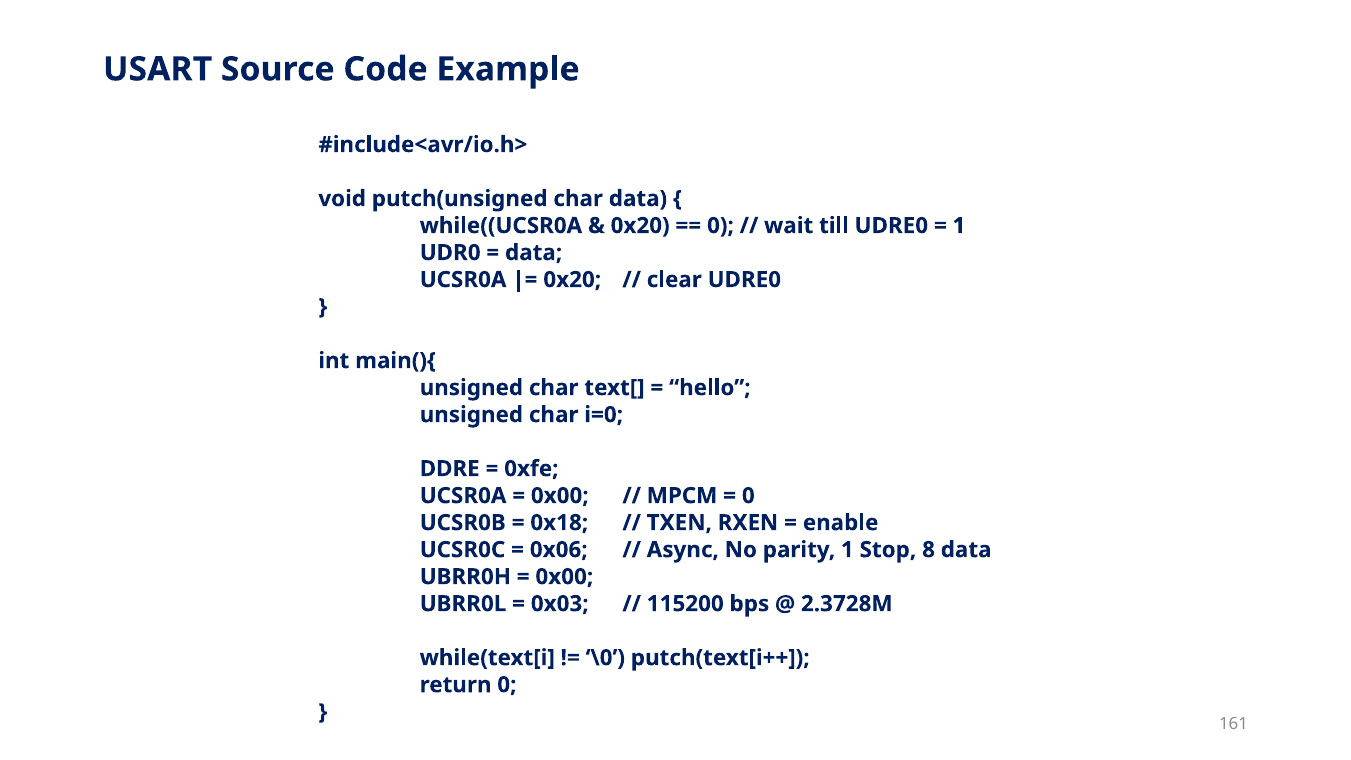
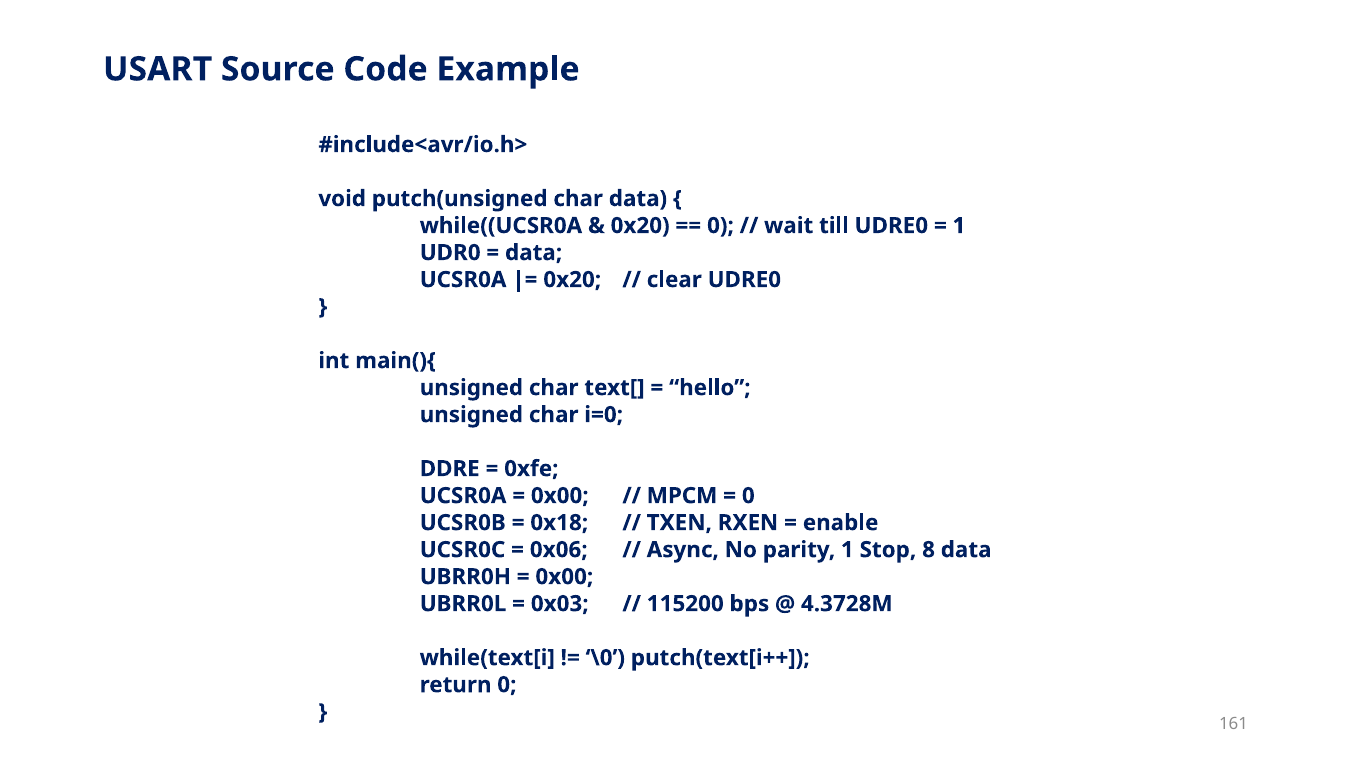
2.3728M: 2.3728M -> 4.3728M
